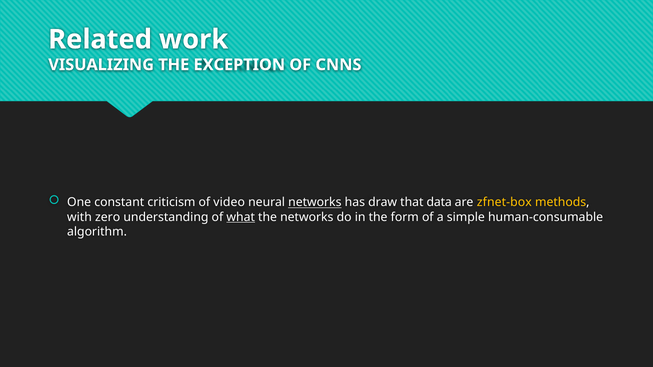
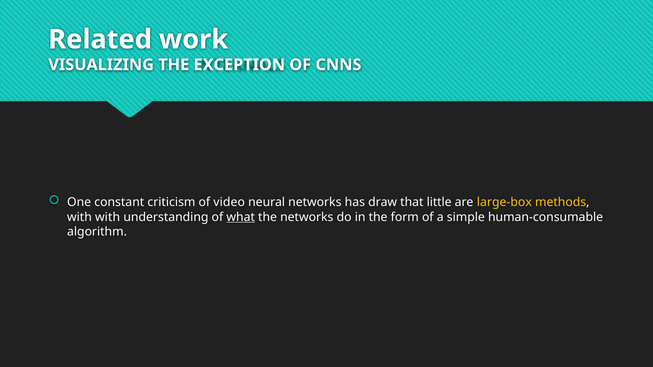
networks at (315, 203) underline: present -> none
data: data -> little
zfnet-box: zfnet-box -> large-box
with zero: zero -> with
